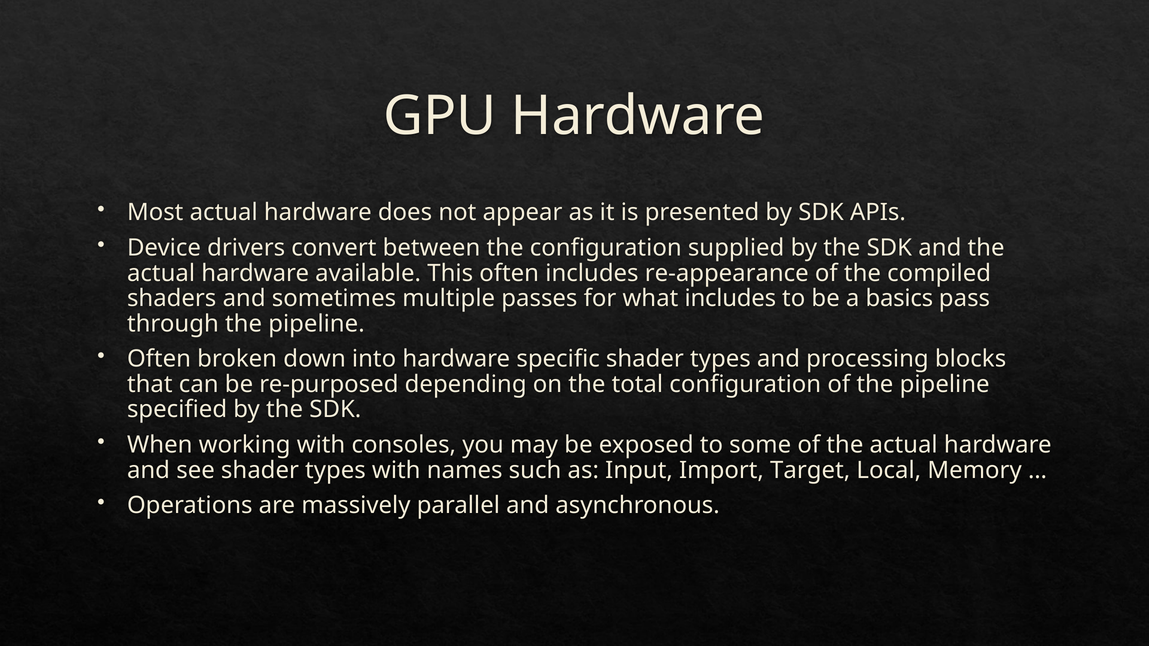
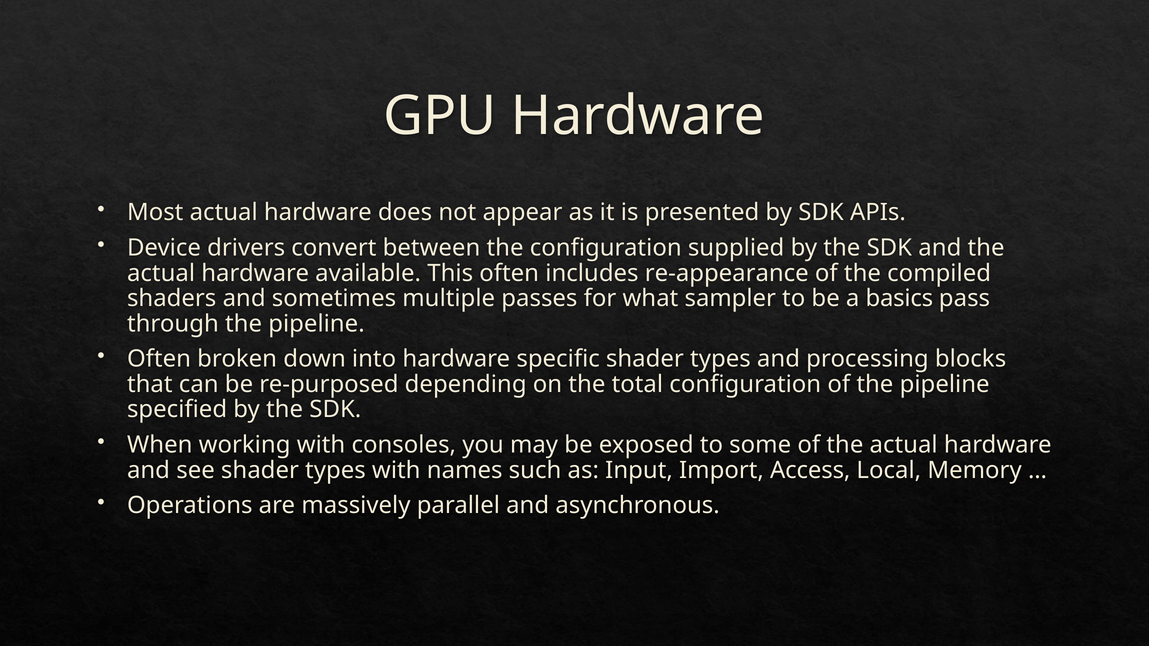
what includes: includes -> sampler
Target: Target -> Access
